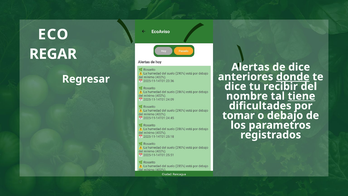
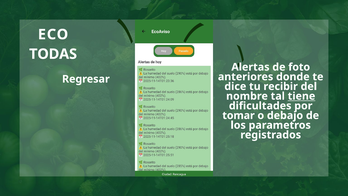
REGAR: REGAR -> TODAS
de dice: dice -> foto
donde underline: present -> none
